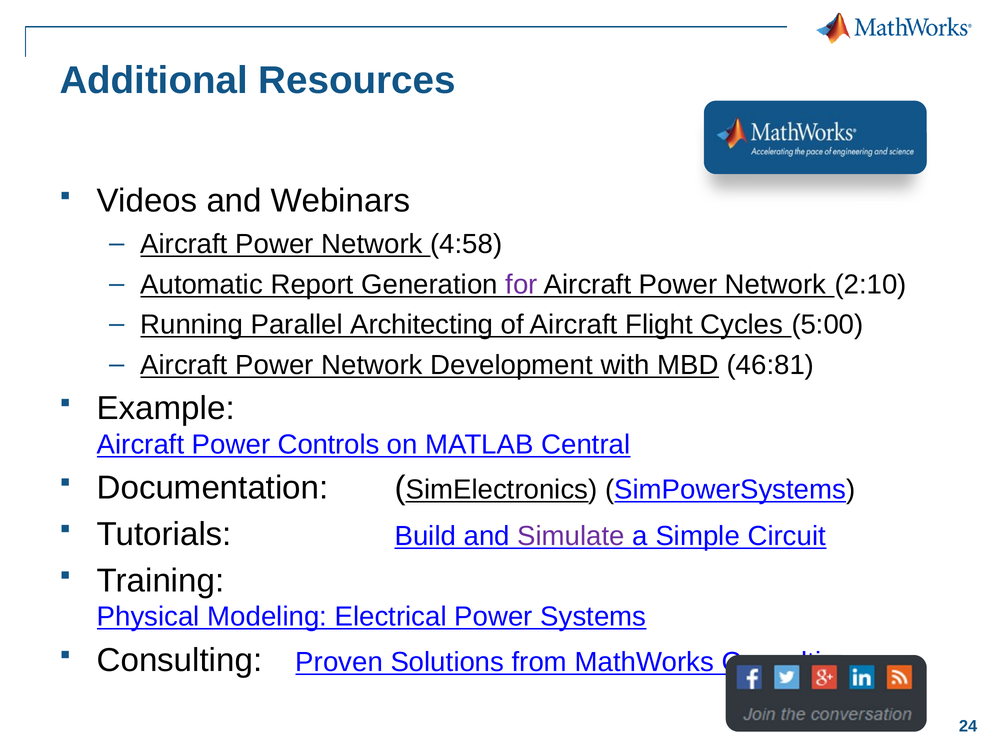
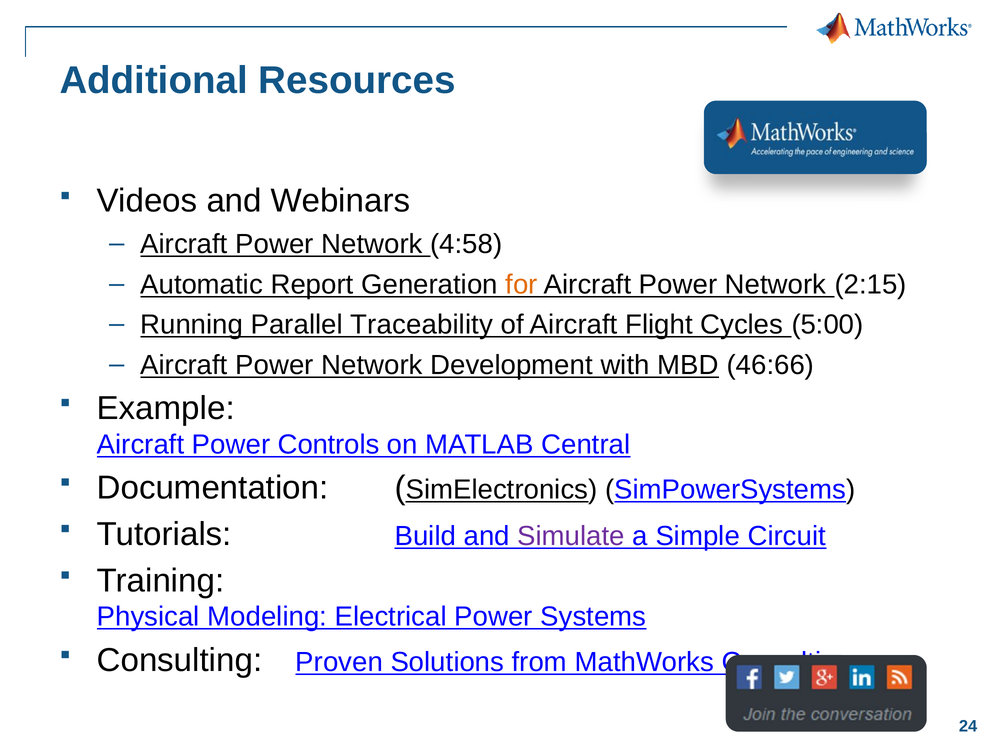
for colour: purple -> orange
2:10: 2:10 -> 2:15
Architecting: Architecting -> Traceability
46:81: 46:81 -> 46:66
